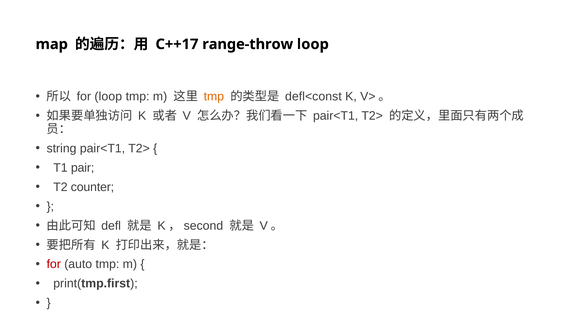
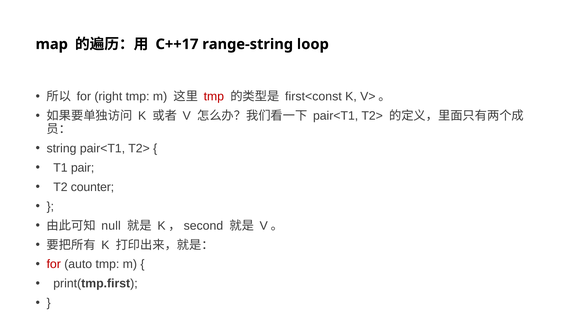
range-throw: range-throw -> range-string
for loop: loop -> right
tmp at (214, 97) colour: orange -> red
defl<const: defl<const -> first<const
defl: defl -> null
